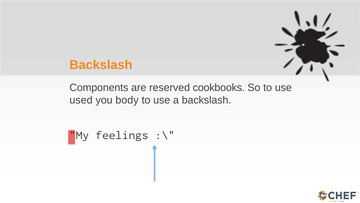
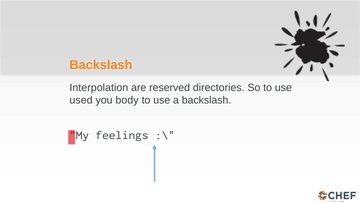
Components: Components -> Interpolation
cookbooks: cookbooks -> directories
